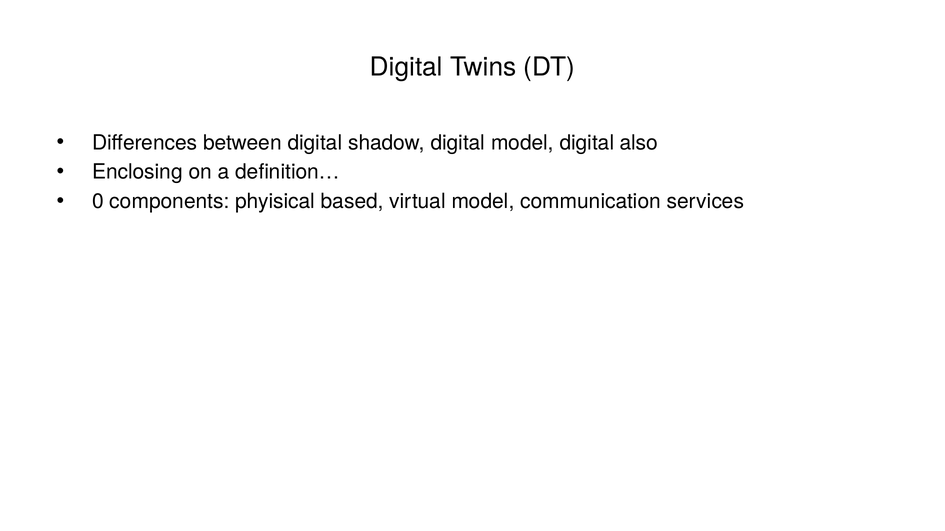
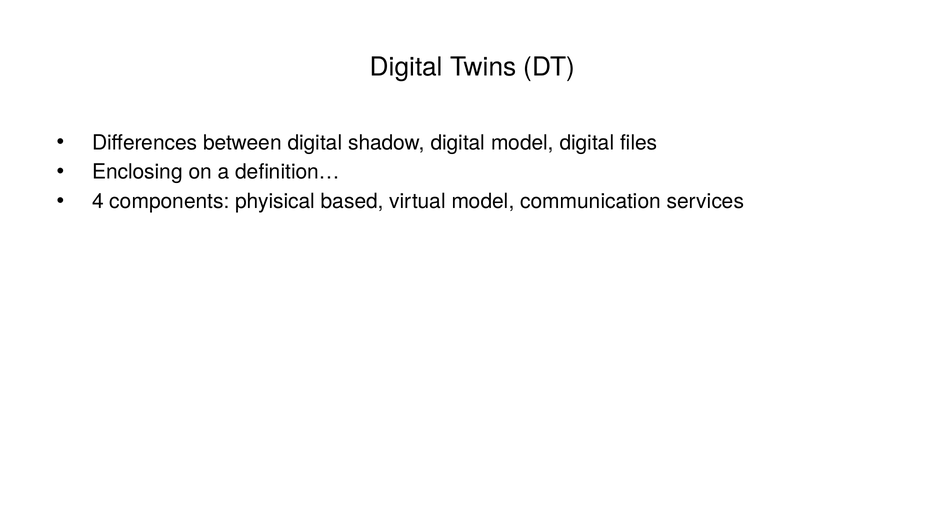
also: also -> files
0: 0 -> 4
